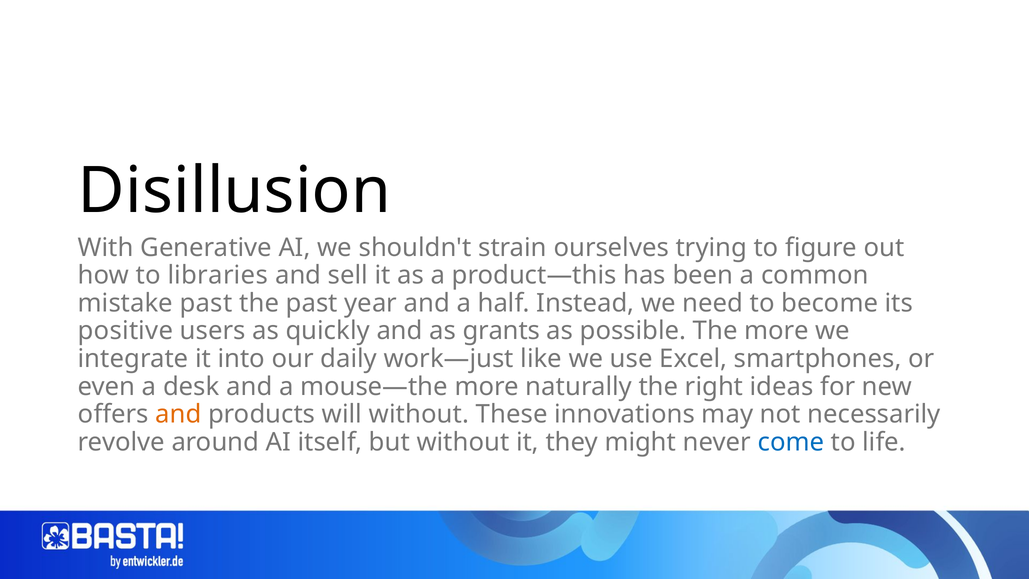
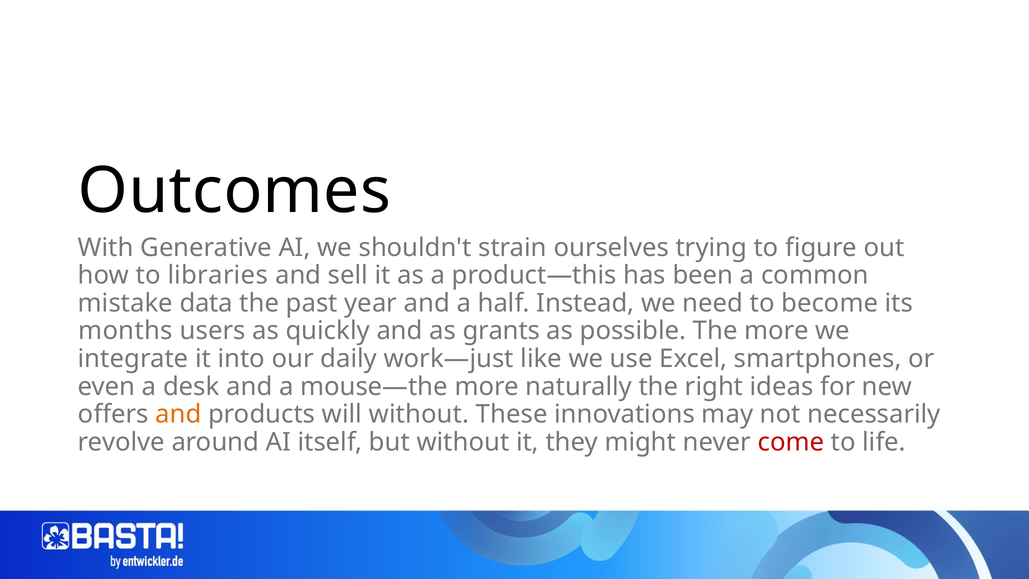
Disillusion: Disillusion -> Outcomes
mistake past: past -> data
positive: positive -> months
come colour: blue -> red
